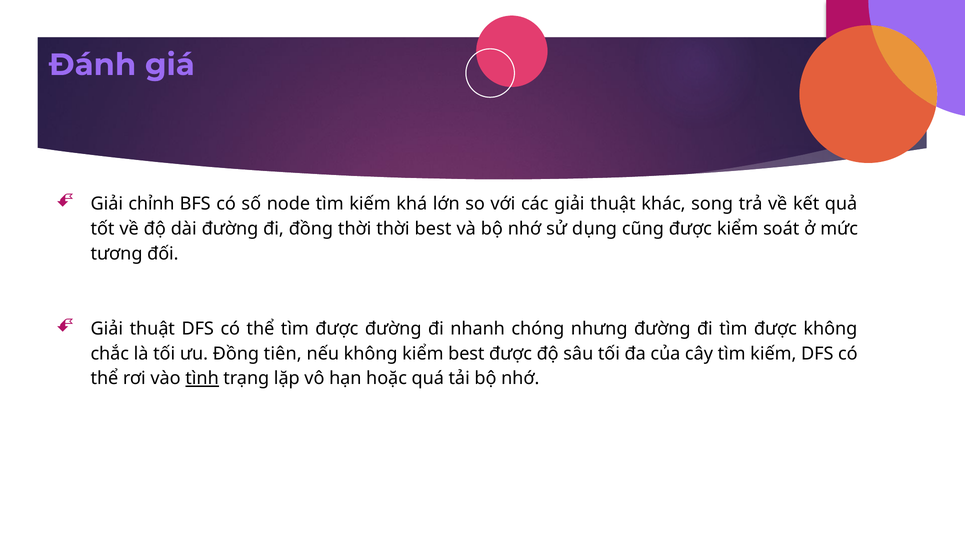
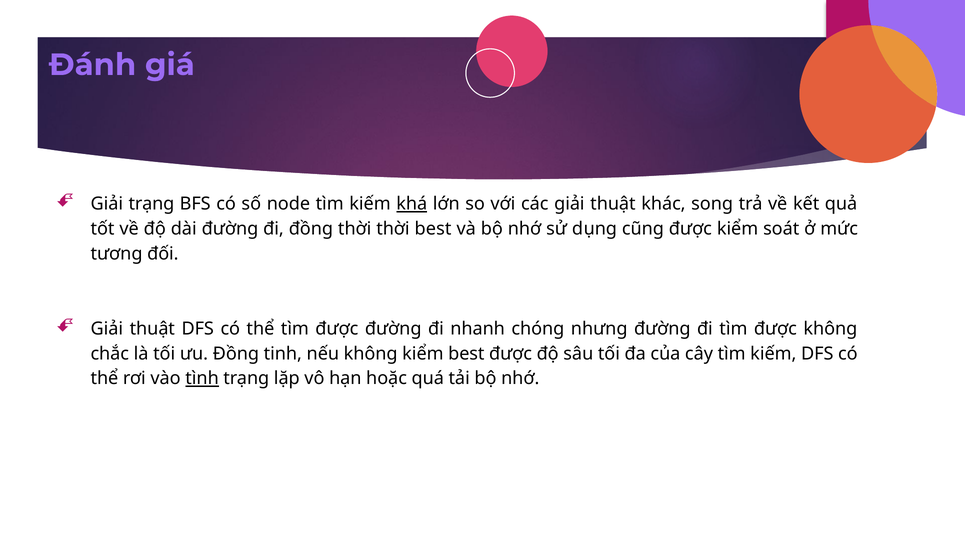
Giải chỉnh: chỉnh -> trạng
khá underline: none -> present
tiên: tiên -> tinh
